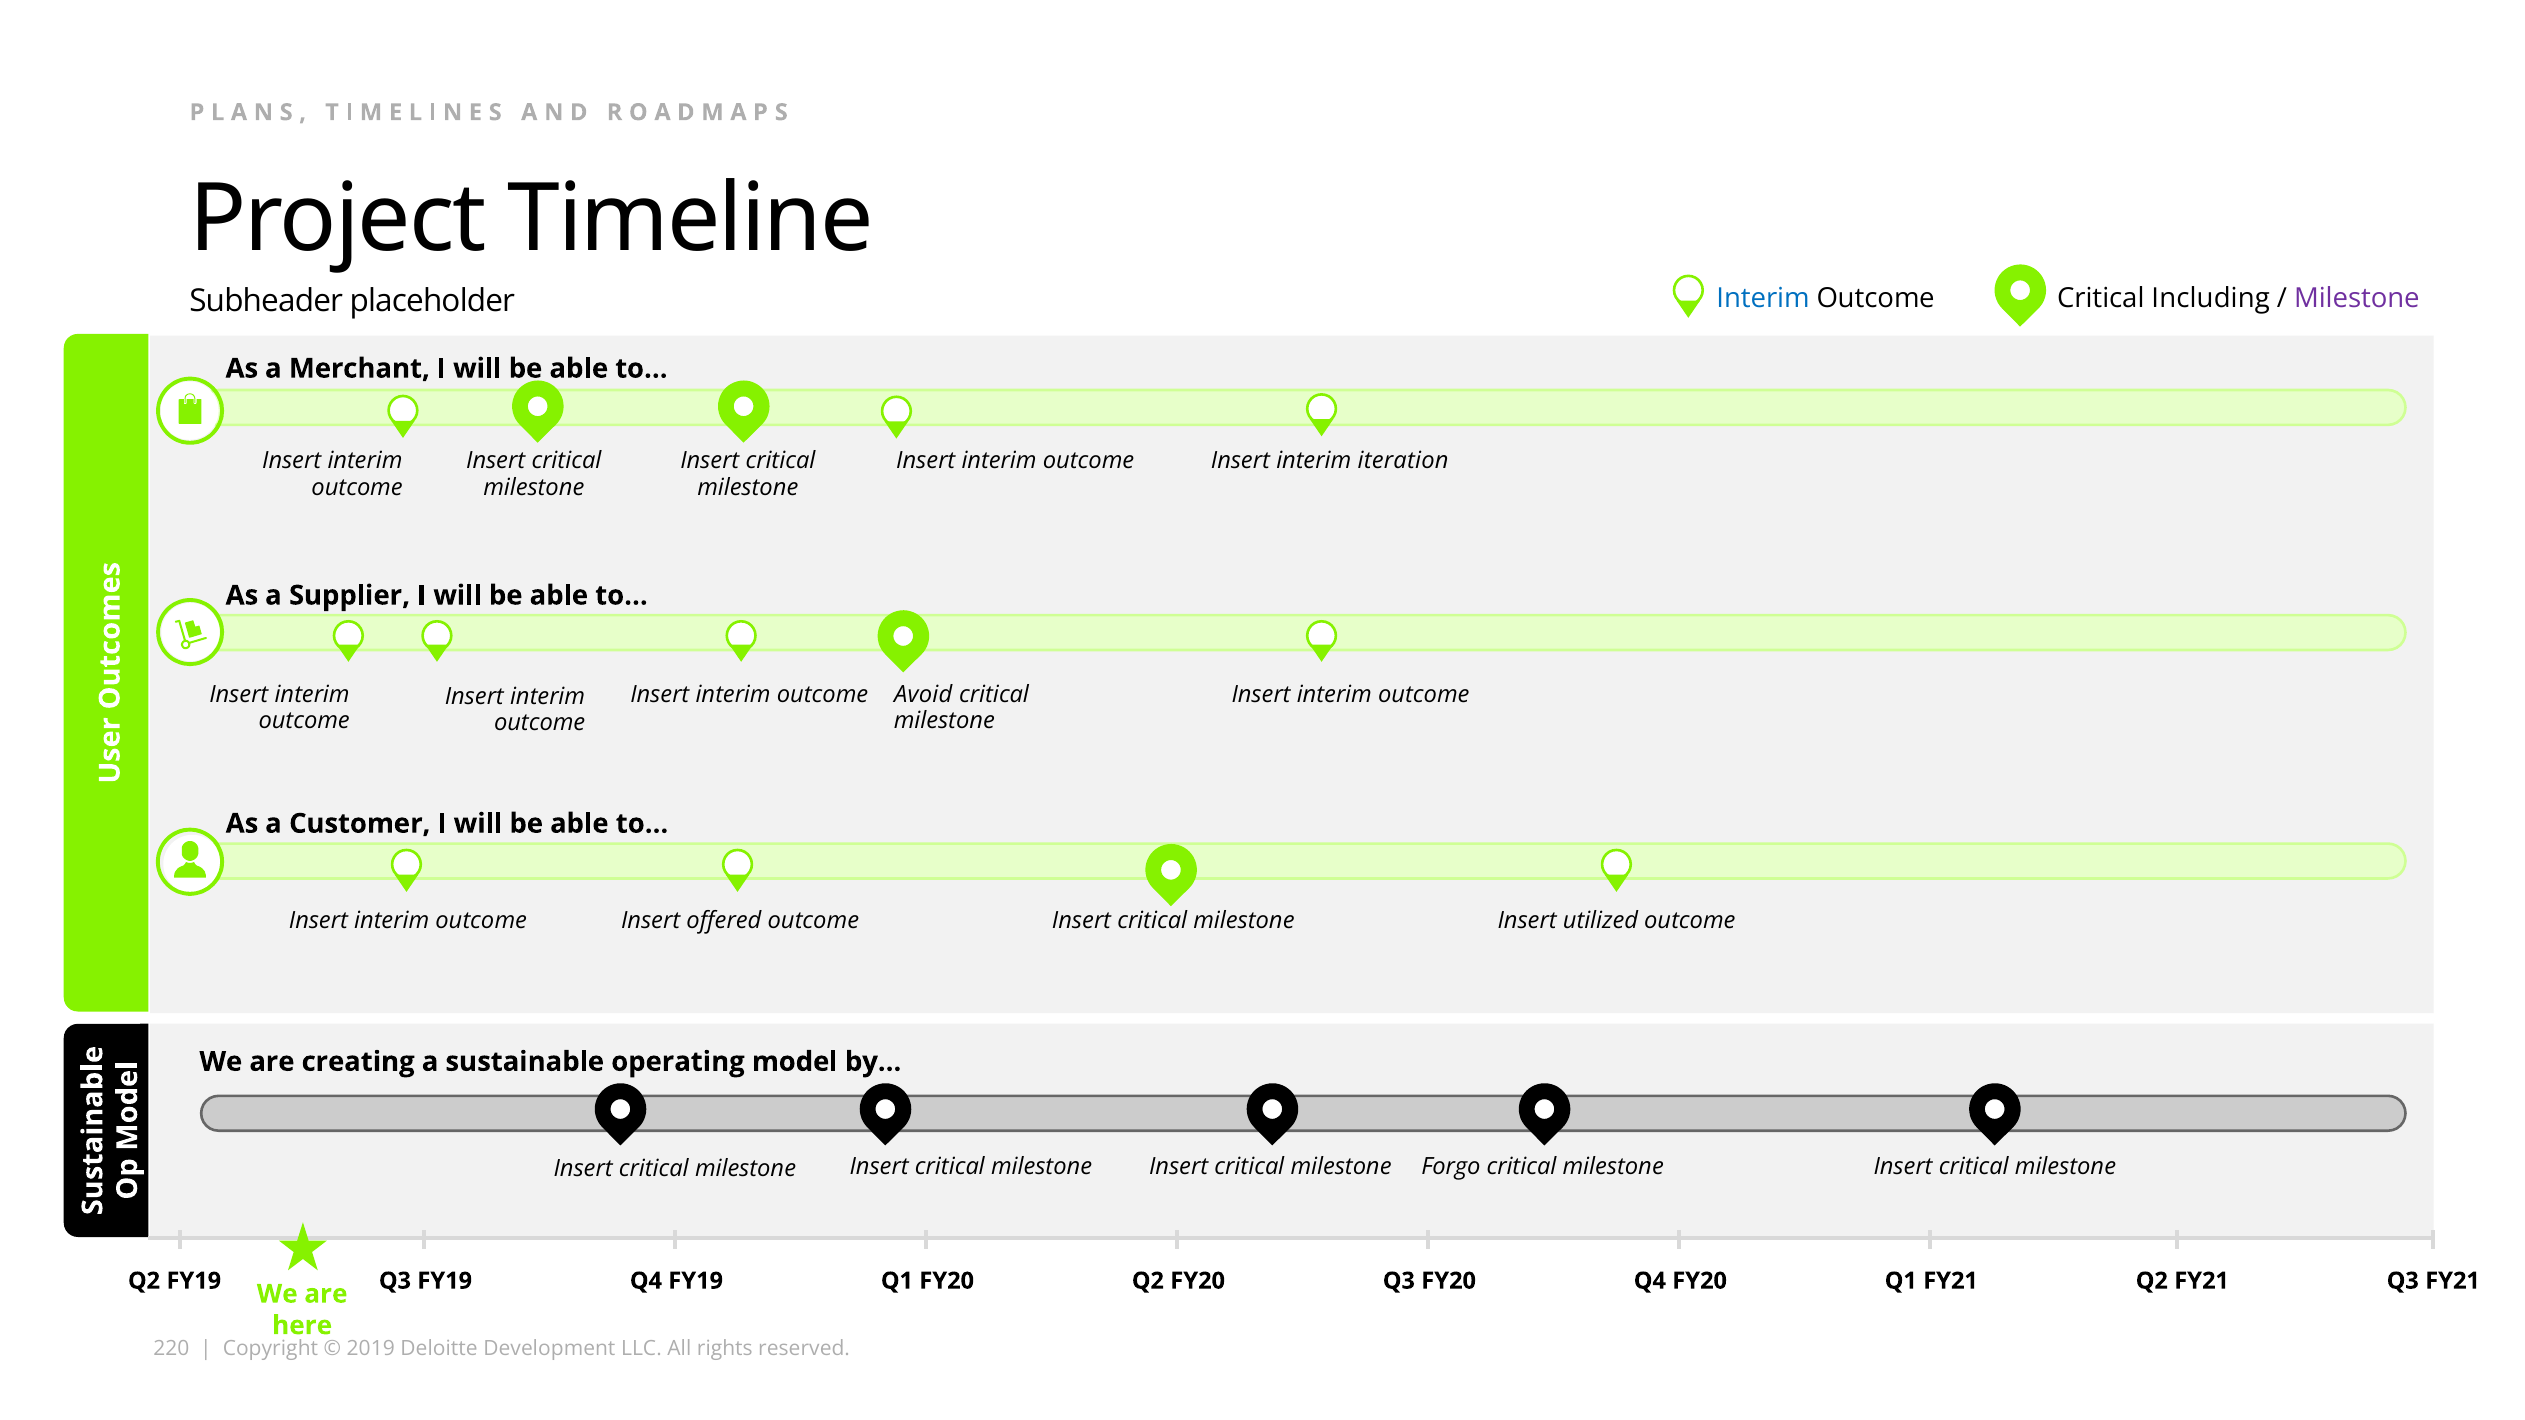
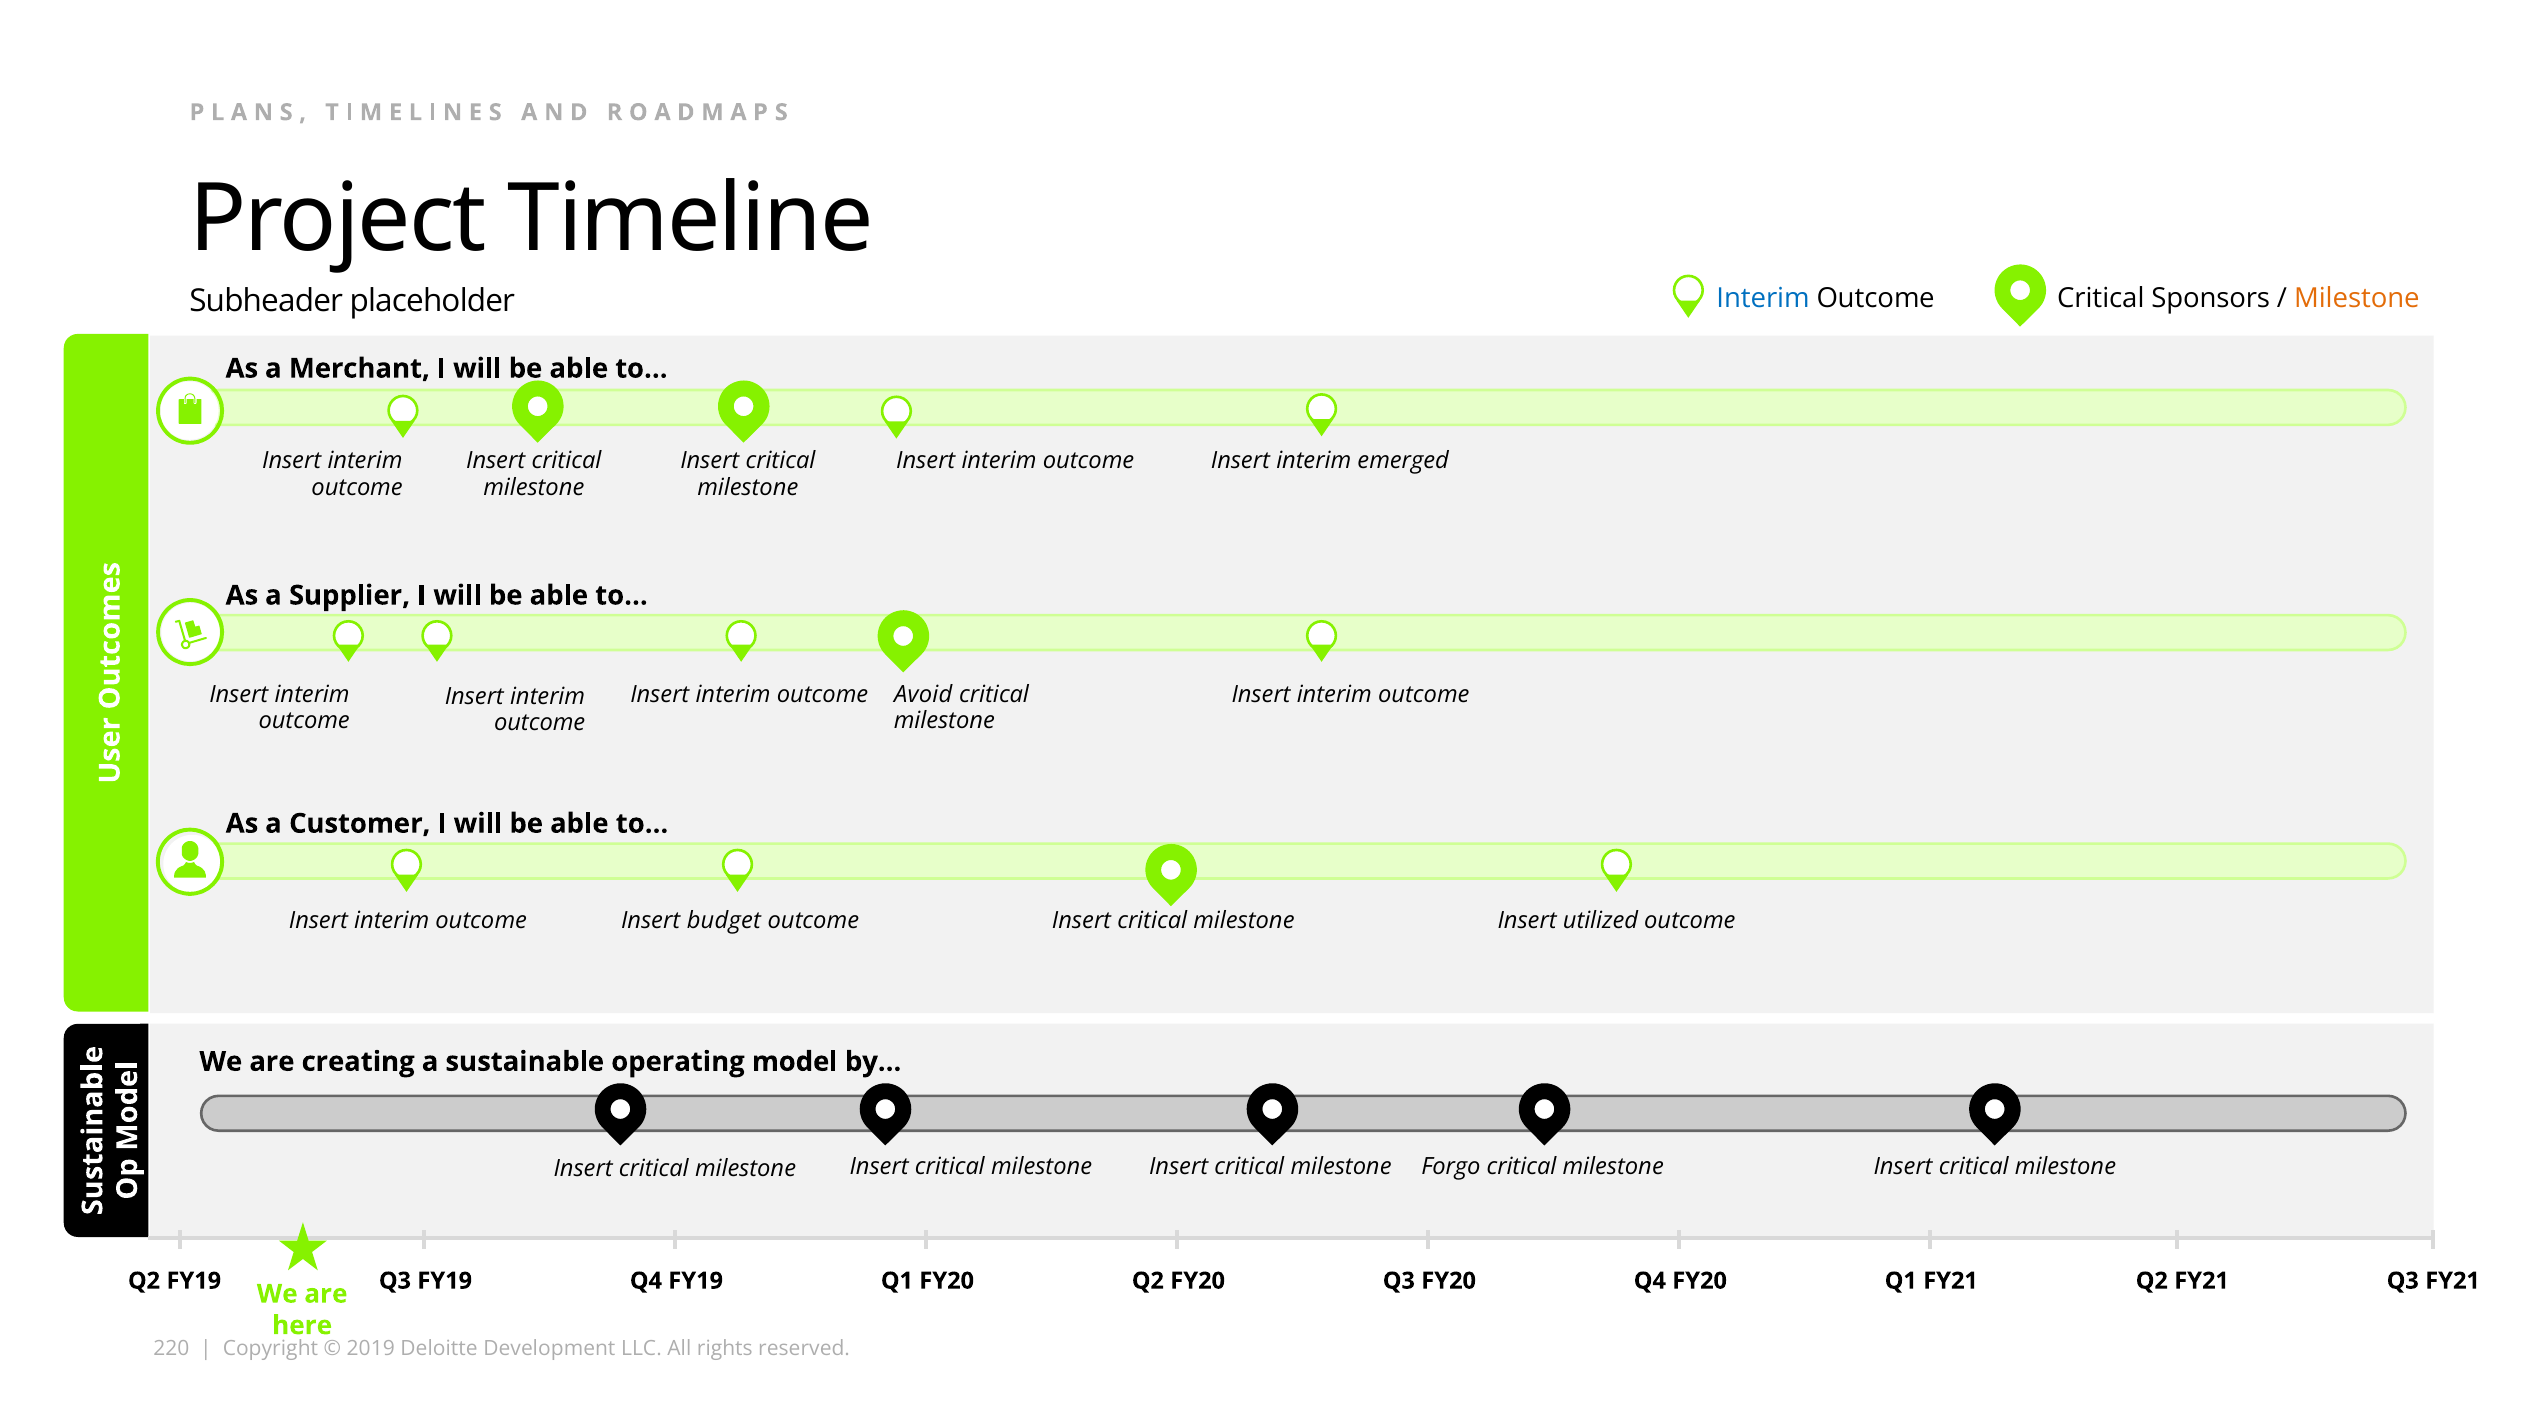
Including: Including -> Sponsors
Milestone at (2357, 299) colour: purple -> orange
iteration: iteration -> emerged
offered: offered -> budget
